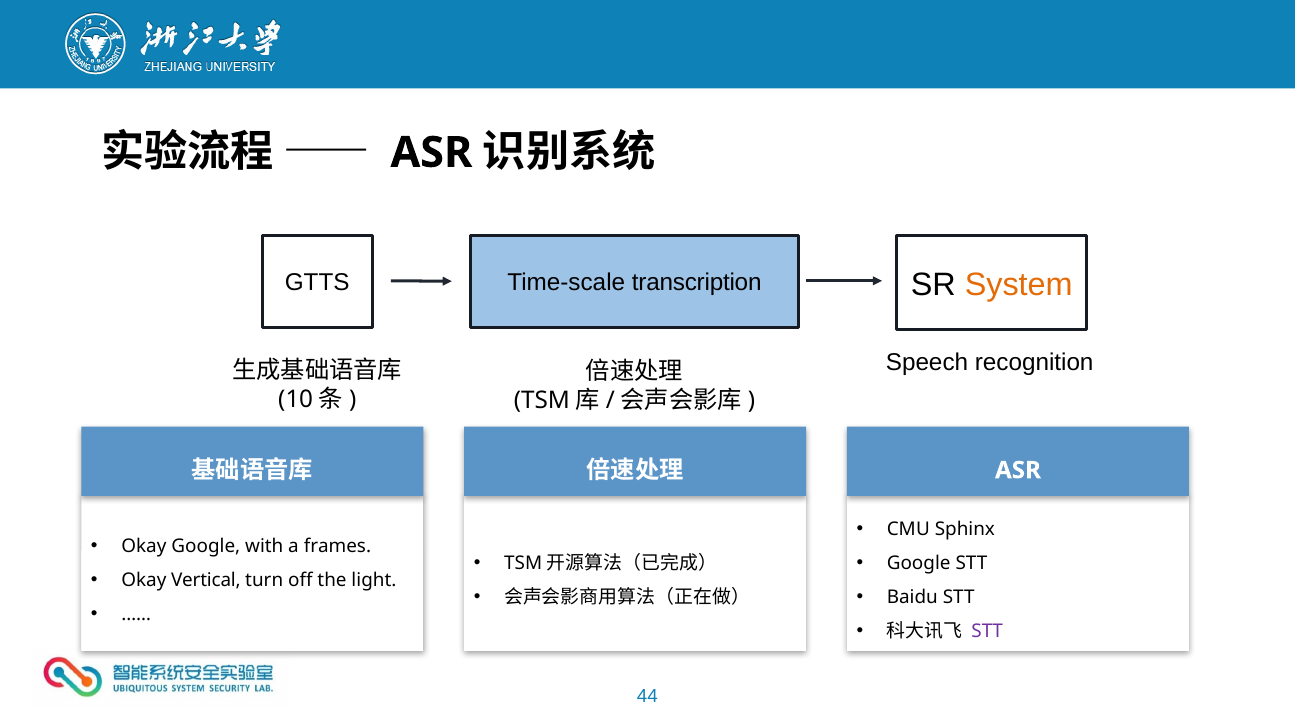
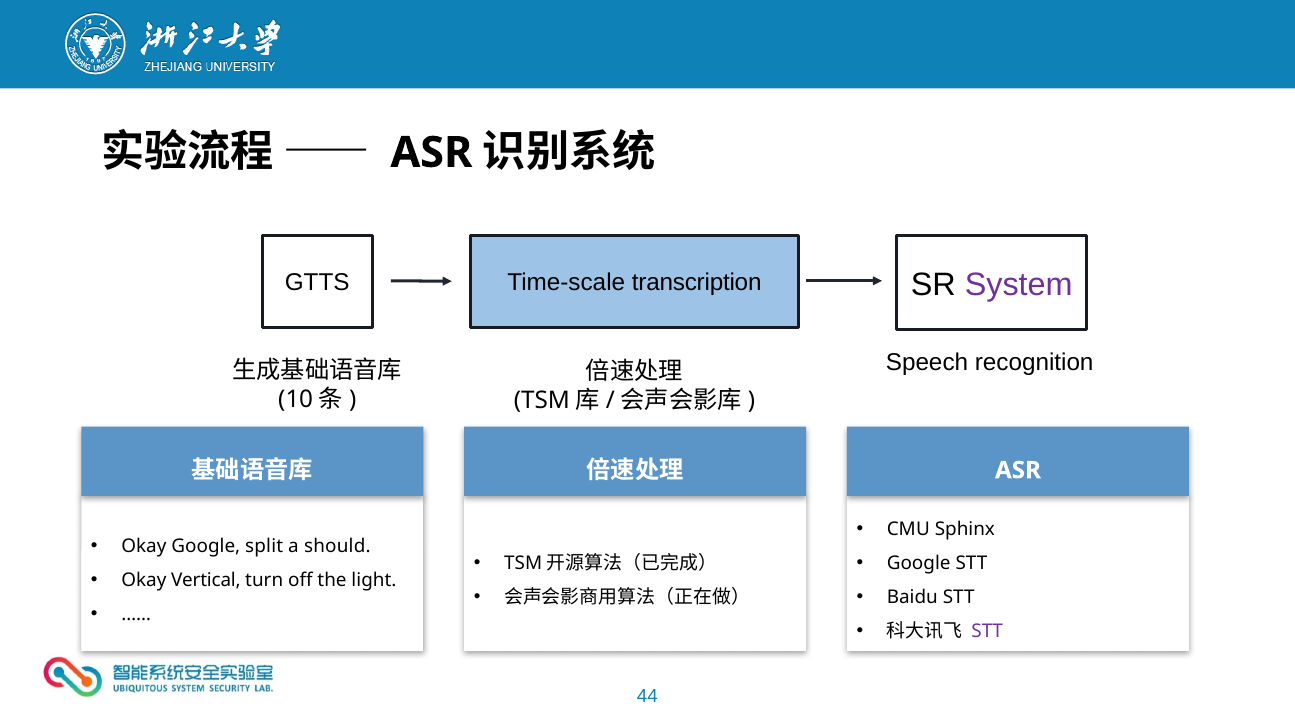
System colour: orange -> purple
with: with -> split
frames: frames -> should
